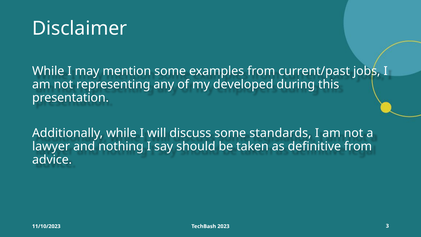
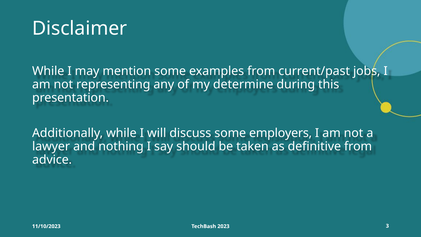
developed: developed -> determine
standards: standards -> employers
